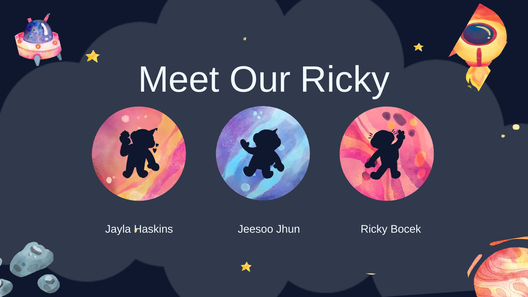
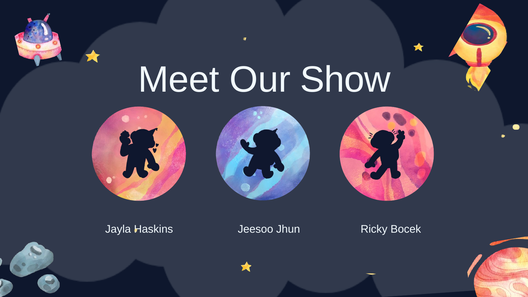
Our Ricky: Ricky -> Show
